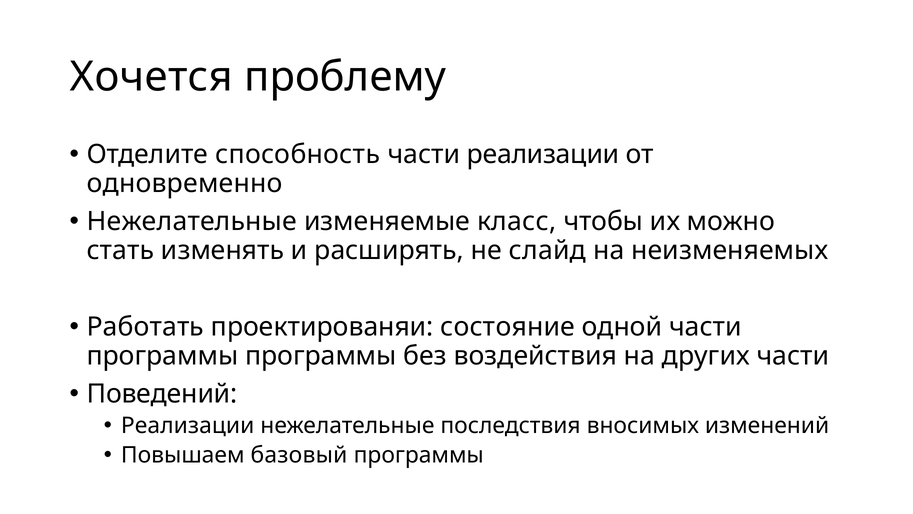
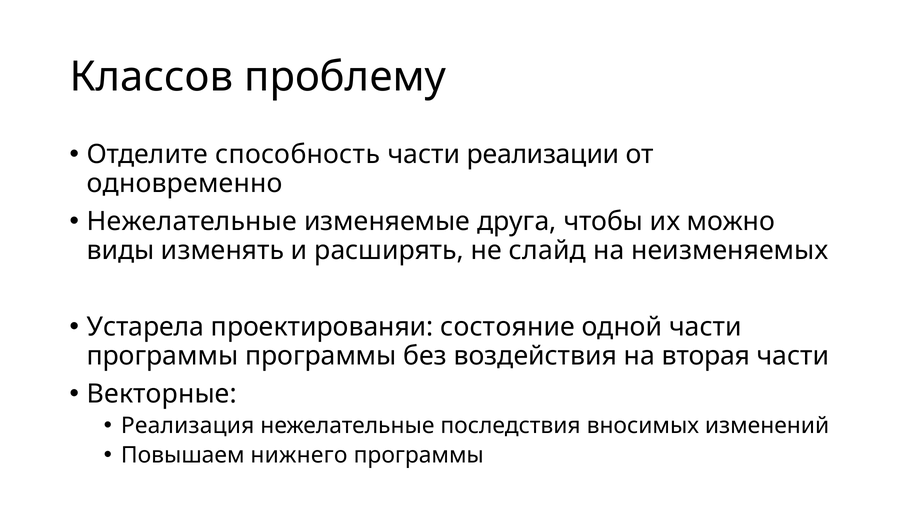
Хочется: Хочется -> Классов
класс: класс -> друга
стать: стать -> виды
Работать: Работать -> Устарела
других: других -> вторая
Поведений: Поведений -> Векторные
Реализации at (188, 425): Реализации -> Реализация
базовый: базовый -> нижнего
